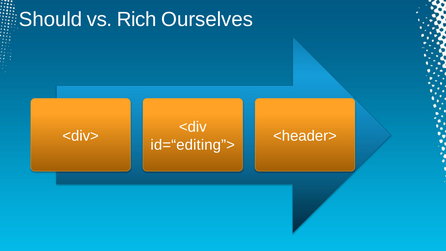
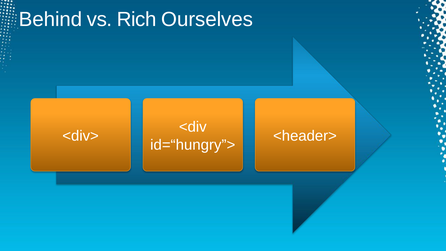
Should: Should -> Behind
id=“editing”>: id=“editing”> -> id=“hungry”>
